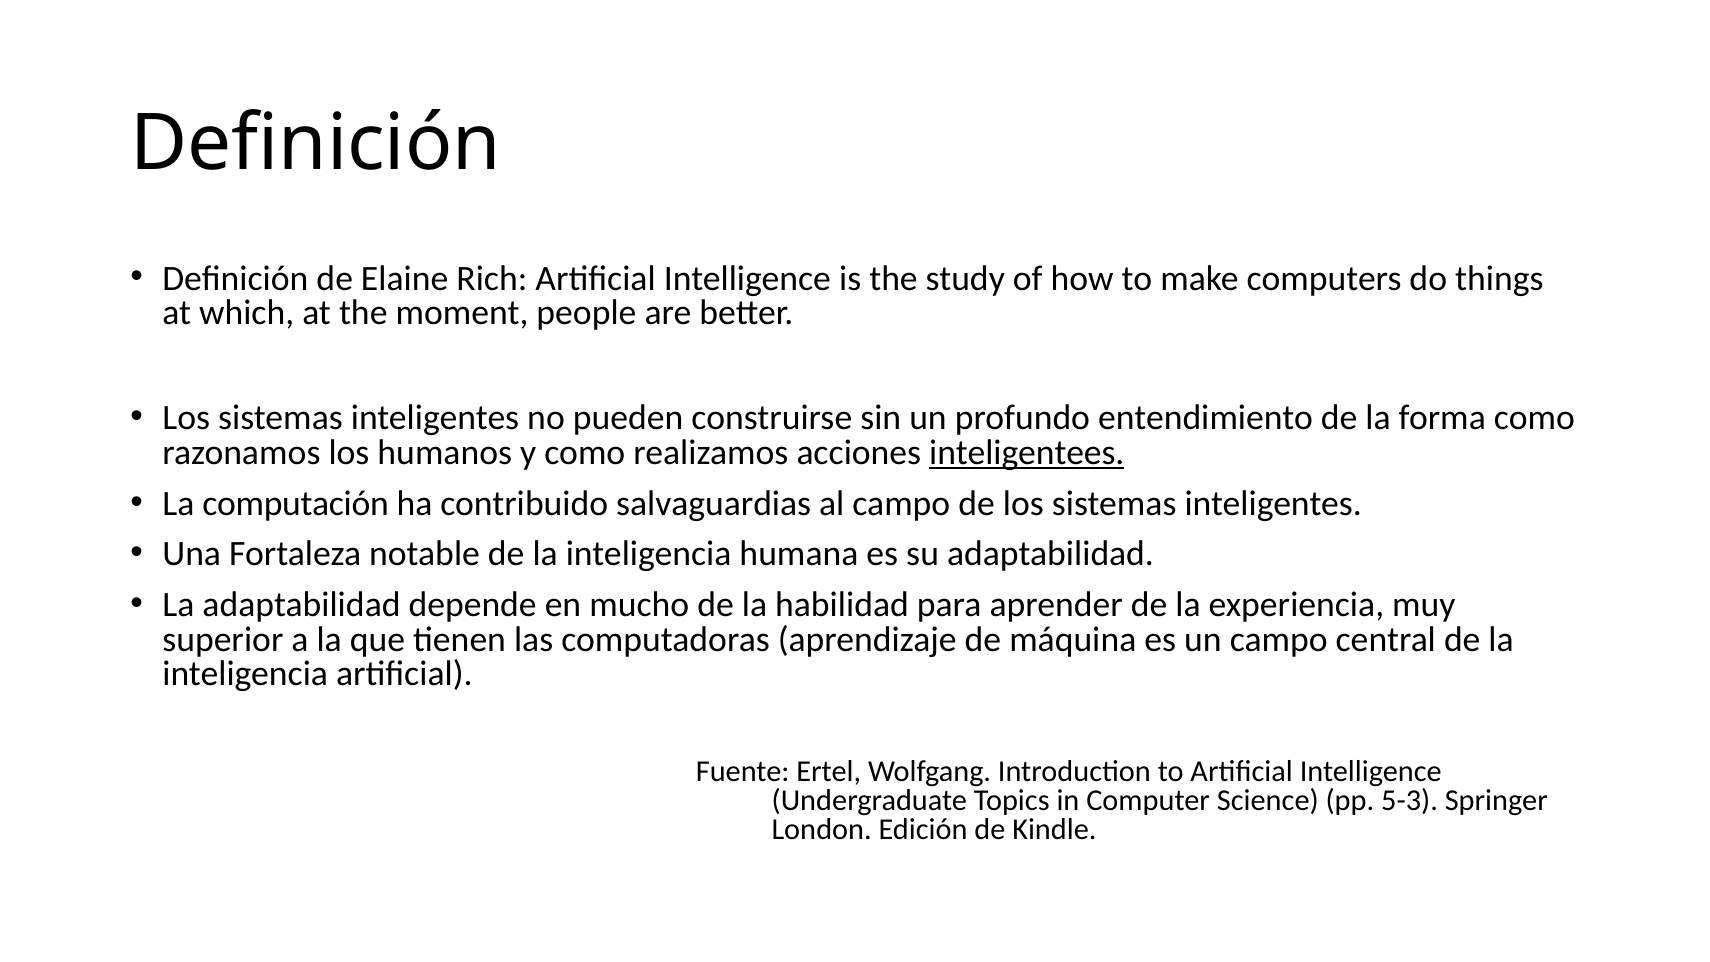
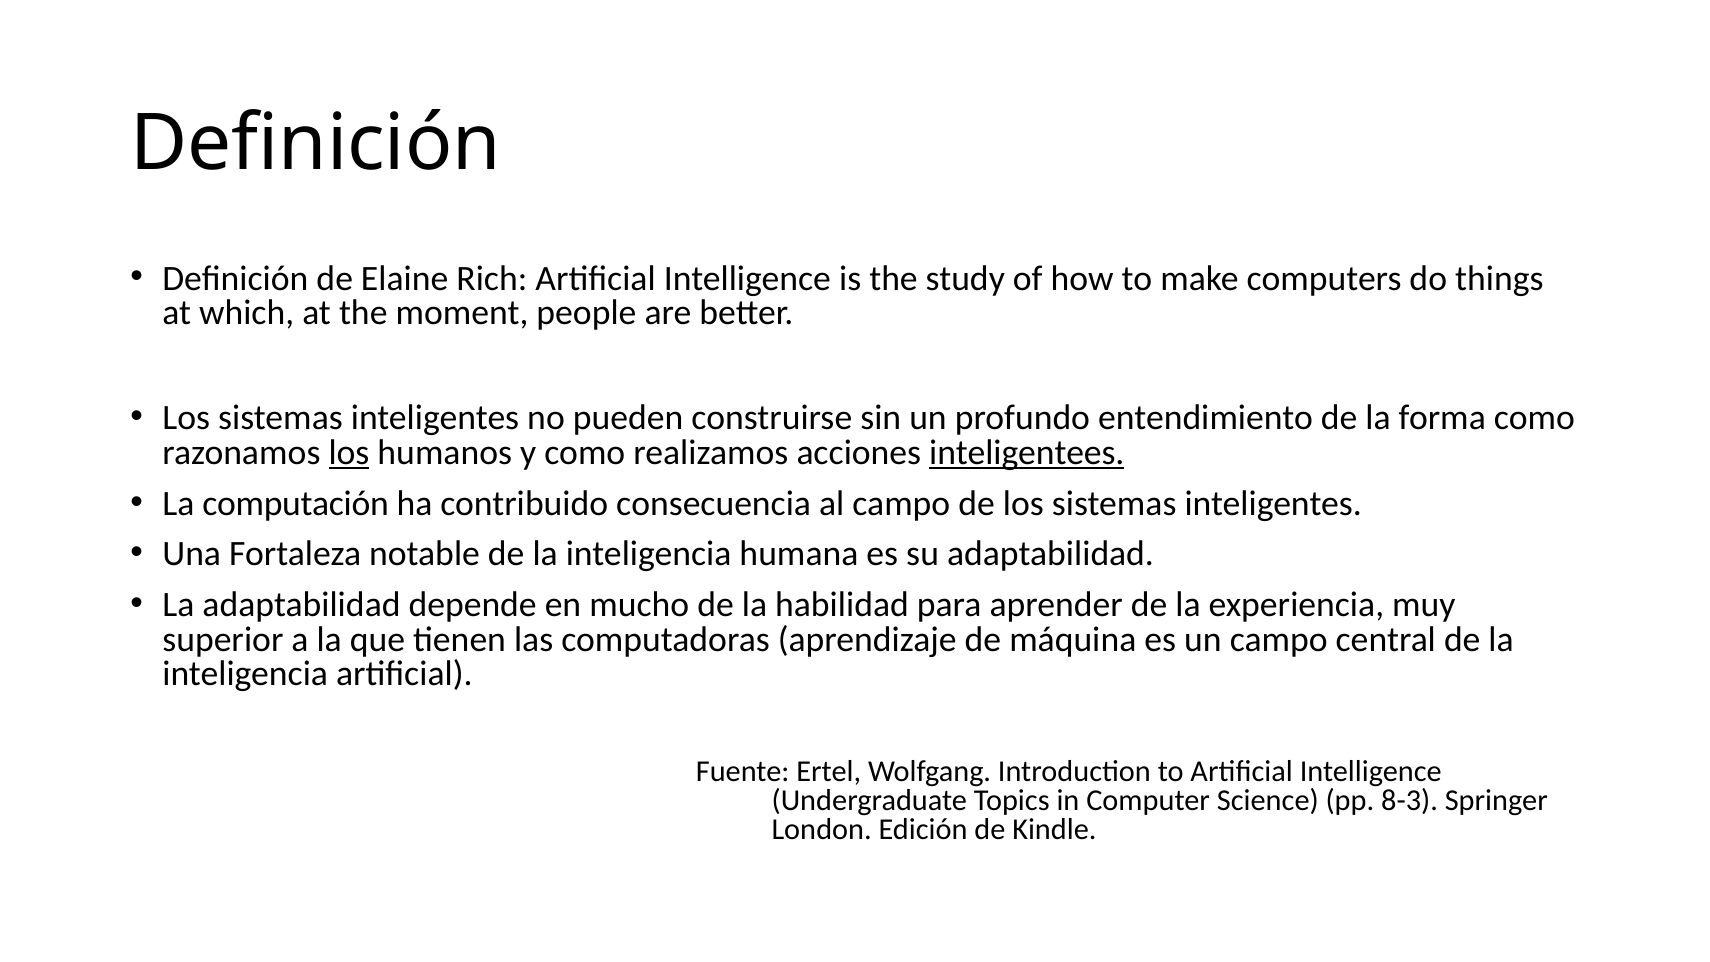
los at (349, 453) underline: none -> present
salvaguardias: salvaguardias -> consecuencia
5-3: 5-3 -> 8-3
